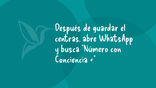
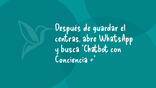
Número: Número -> Chatbot
